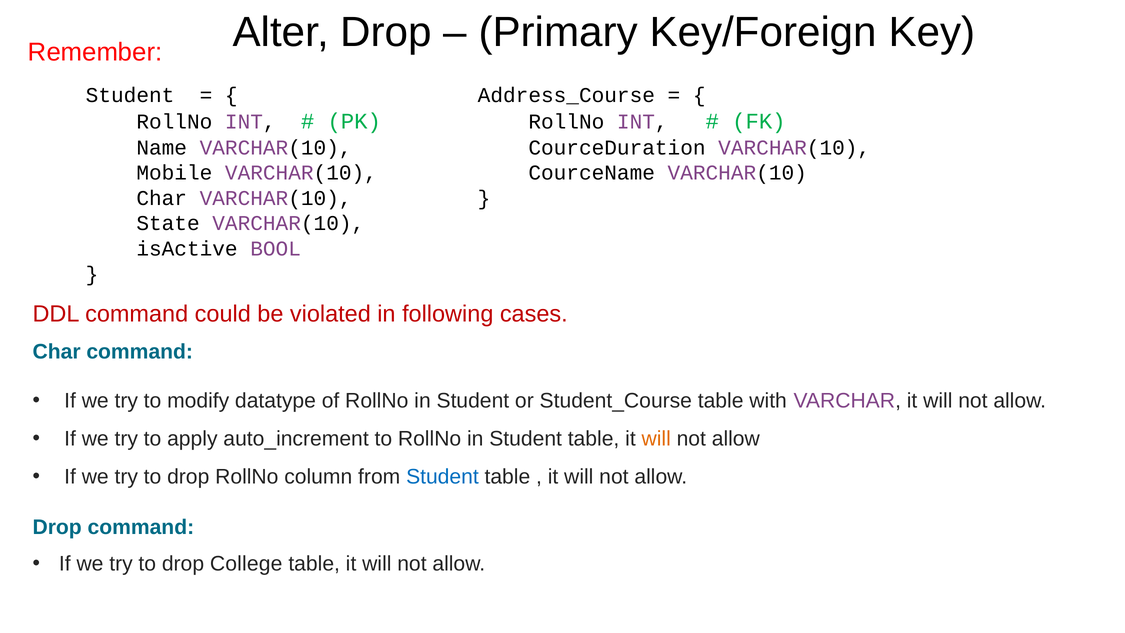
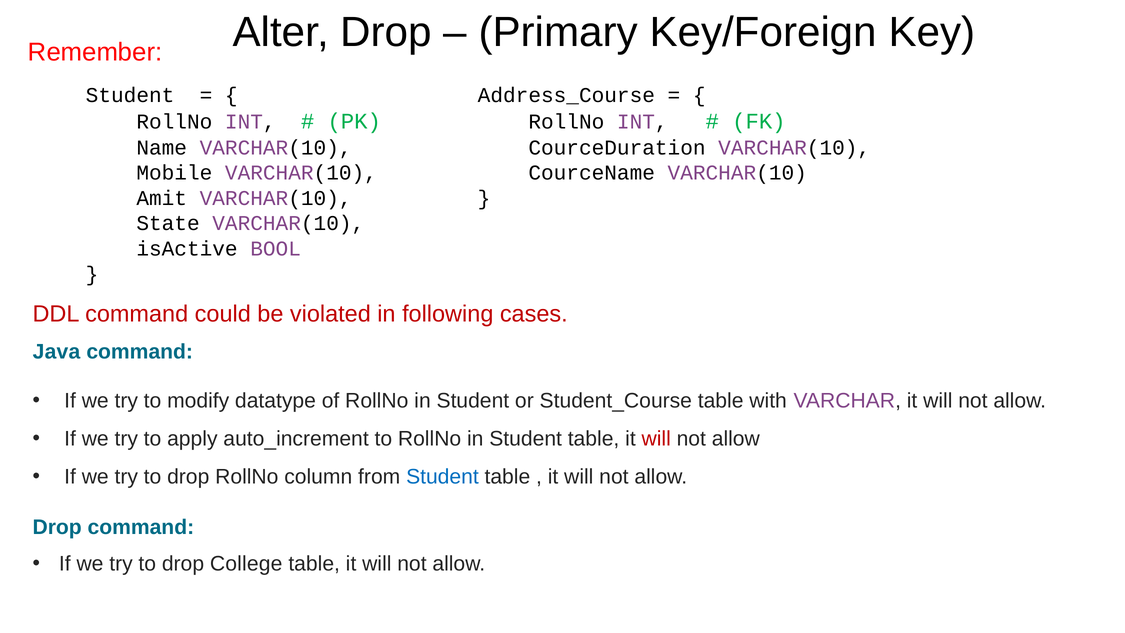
Char at (162, 198): Char -> Amit
Char at (57, 352): Char -> Java
will at (656, 439) colour: orange -> red
